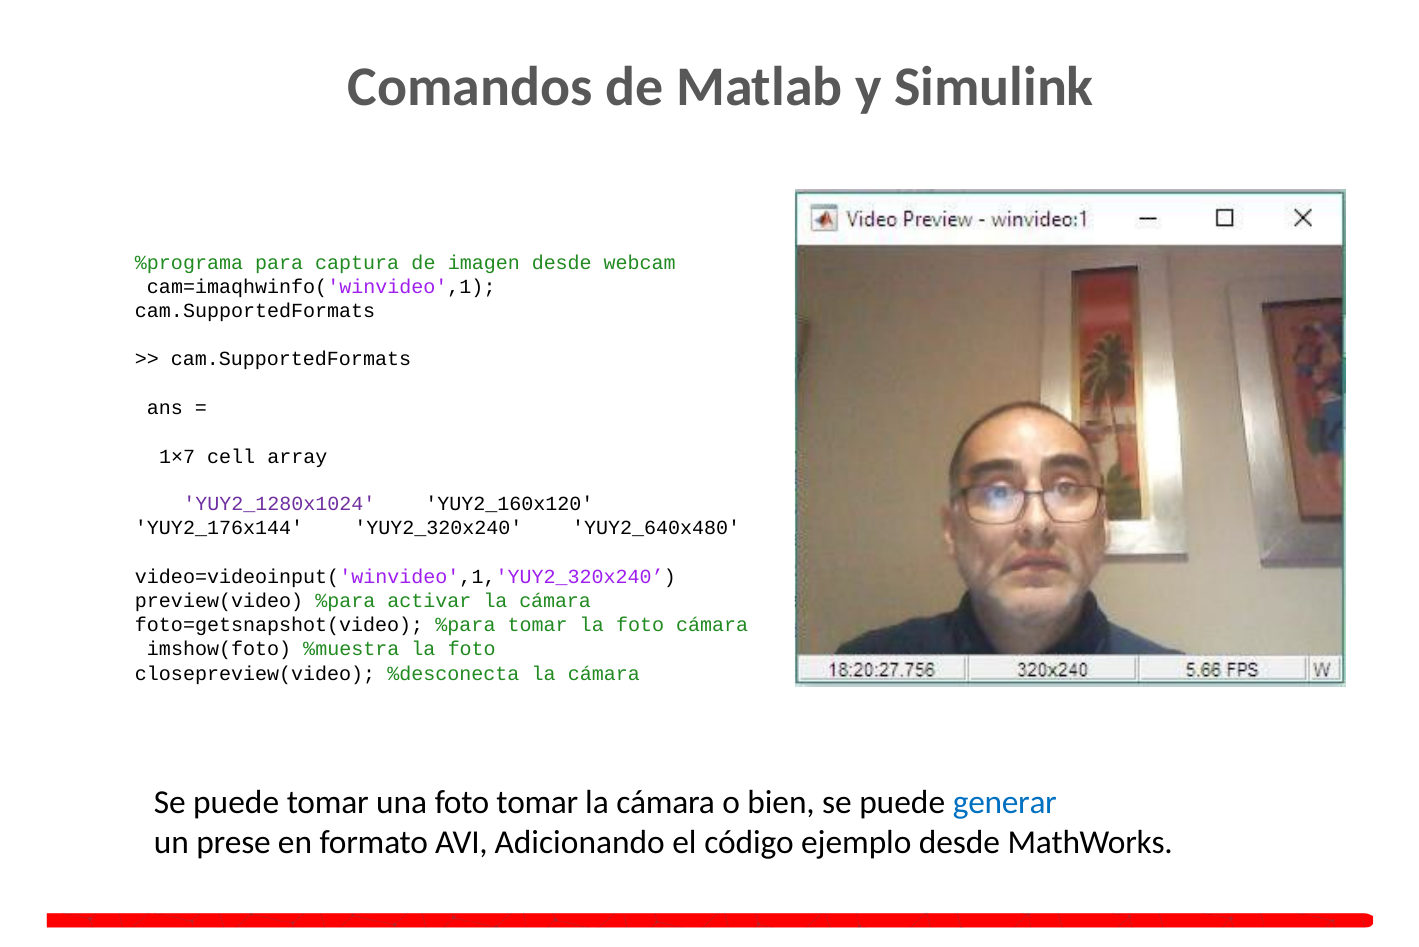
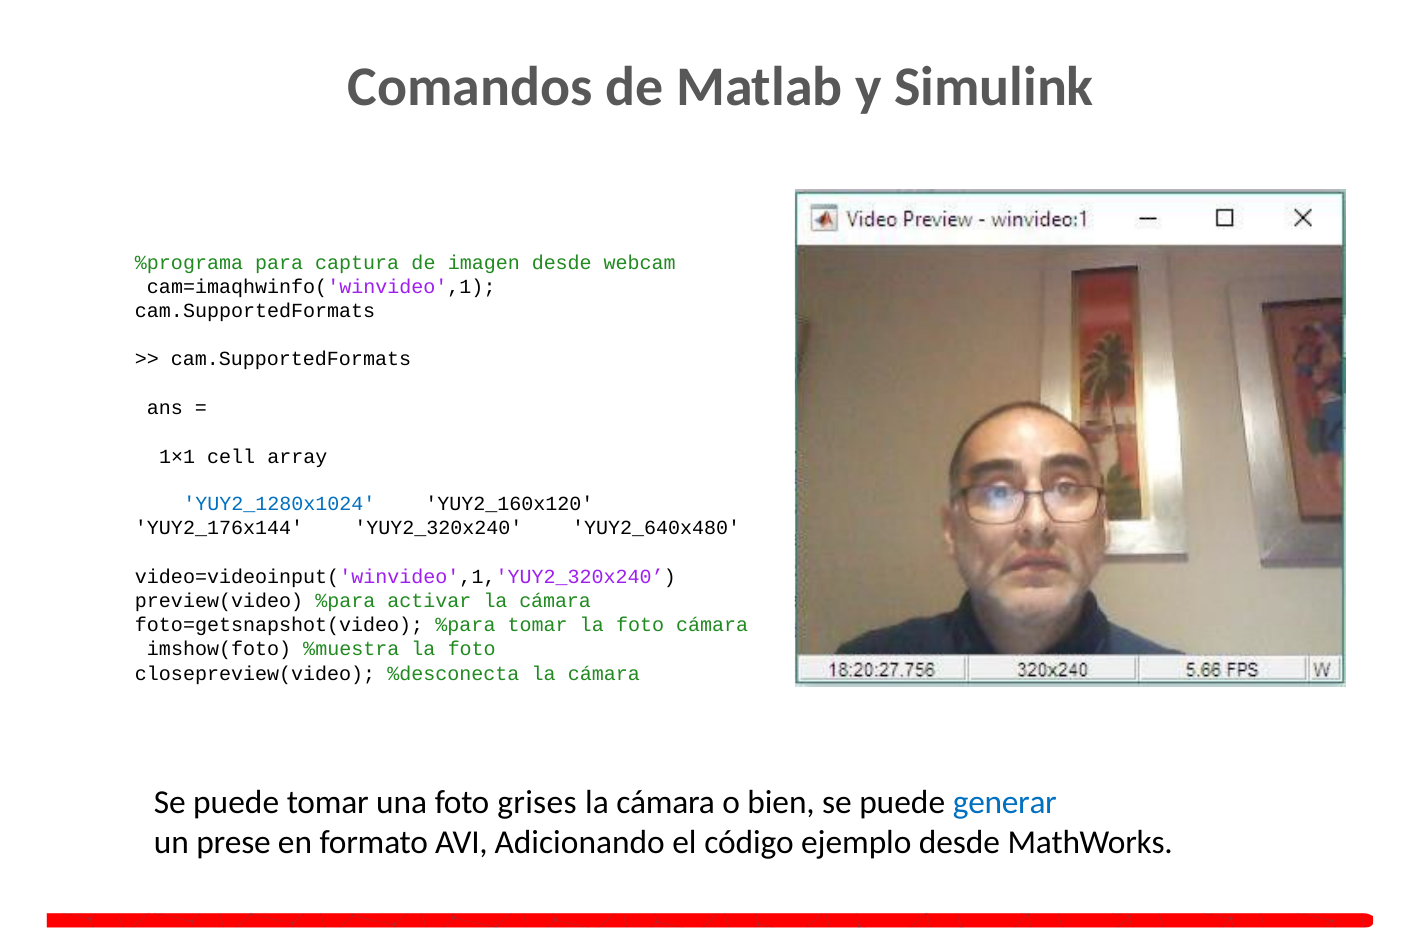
1×7: 1×7 -> 1×1
YUY2_1280x1024 colour: purple -> blue
foto tomar: tomar -> grises
